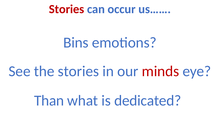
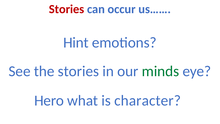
Bins: Bins -> Hint
minds colour: red -> green
Than: Than -> Hero
dedicated: dedicated -> character
